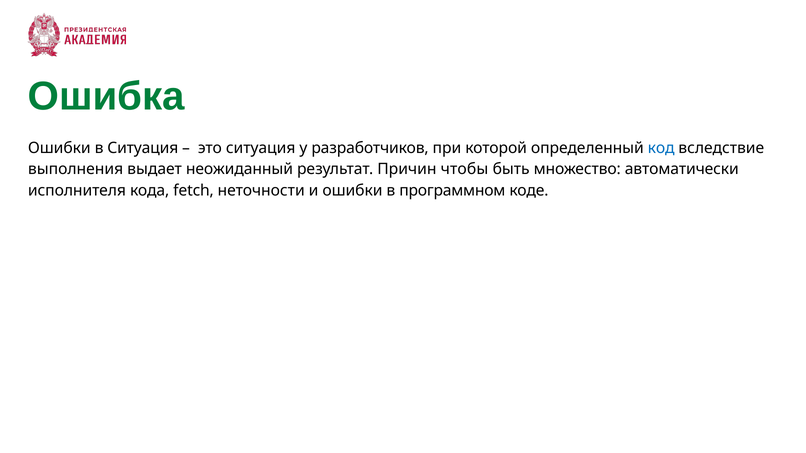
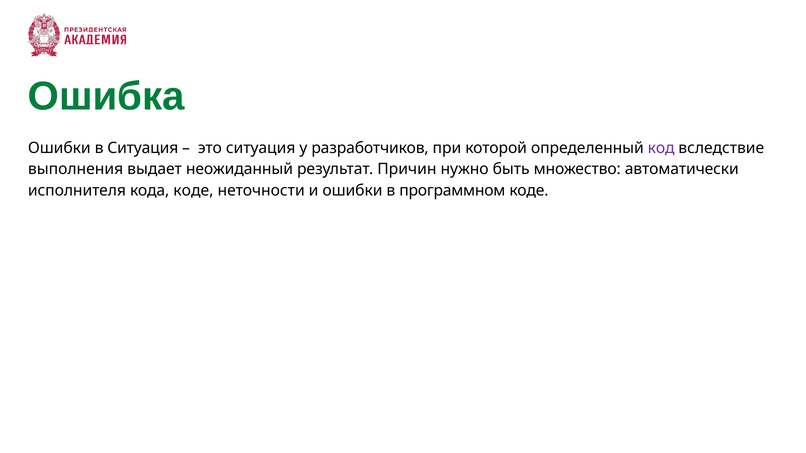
код colour: blue -> purple
чтобы: чтобы -> нужно
кода fetch: fetch -> коде
